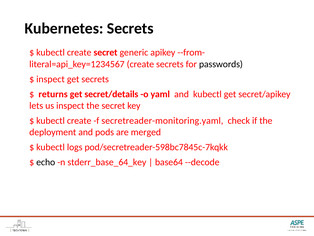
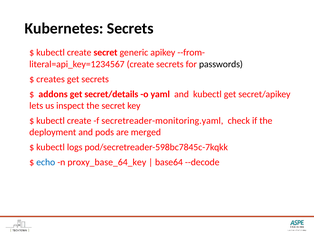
inspect at (51, 79): inspect -> creates
returns: returns -> addons
echo colour: black -> blue
stderr_base_64_key: stderr_base_64_key -> proxy_base_64_key
